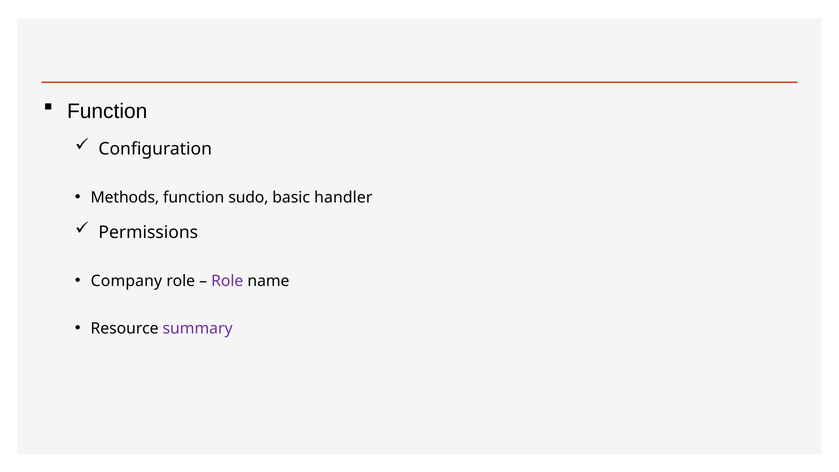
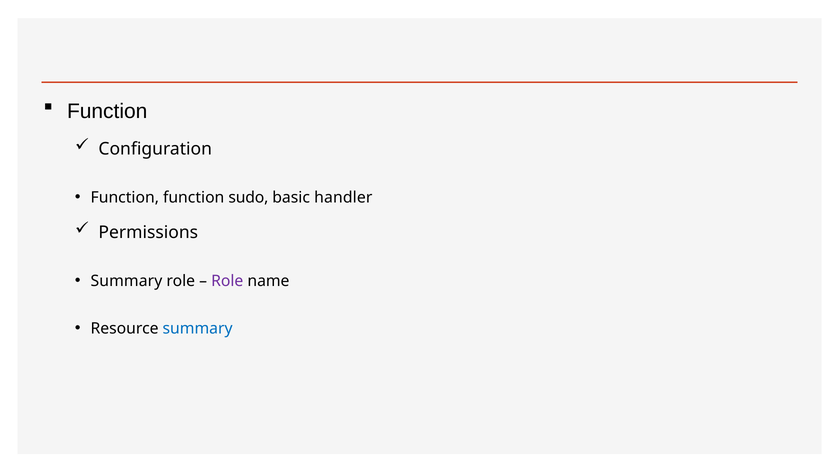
Methods at (125, 197): Methods -> Function
Company at (126, 281): Company -> Summary
summary at (198, 328) colour: purple -> blue
